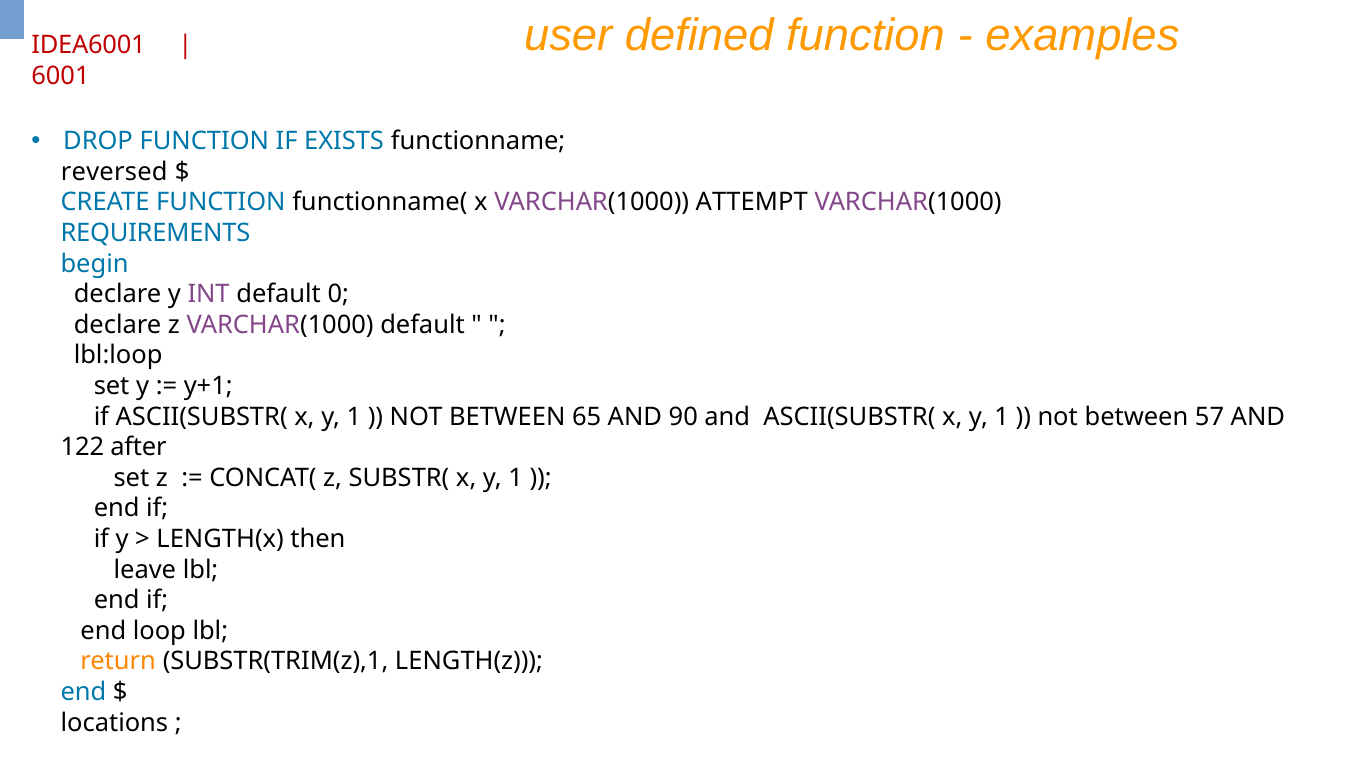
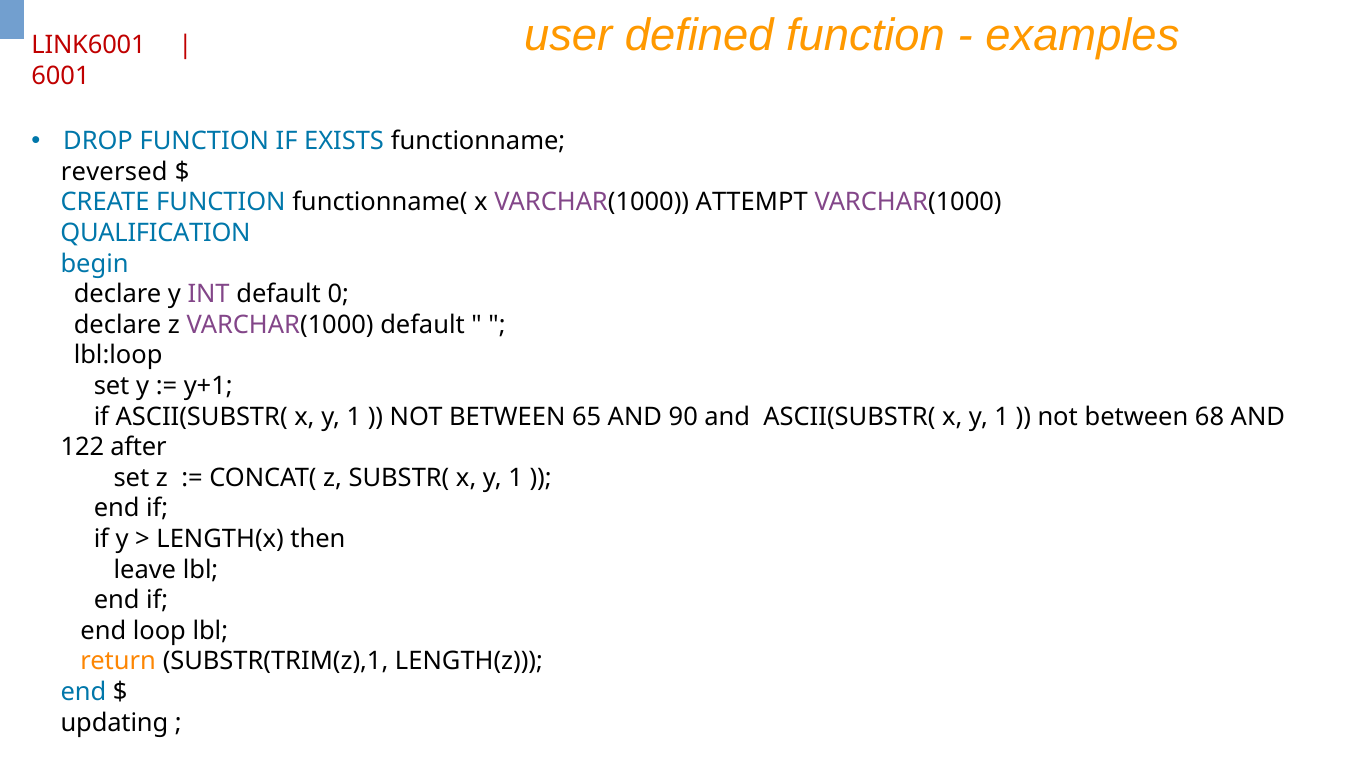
IDEA6001: IDEA6001 -> LINK6001
REQUIREMENTS: REQUIREMENTS -> QUALIFICATION
57: 57 -> 68
locations: locations -> updating
